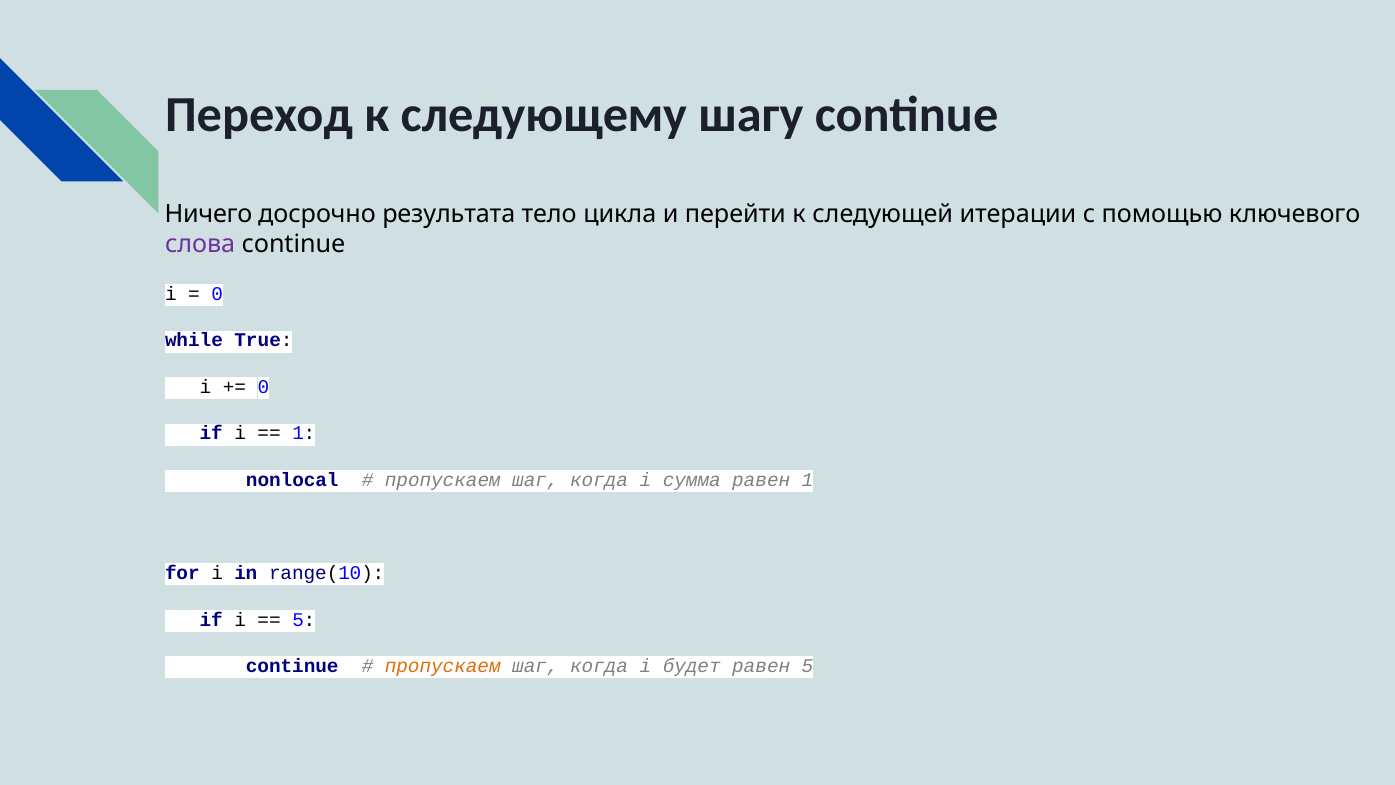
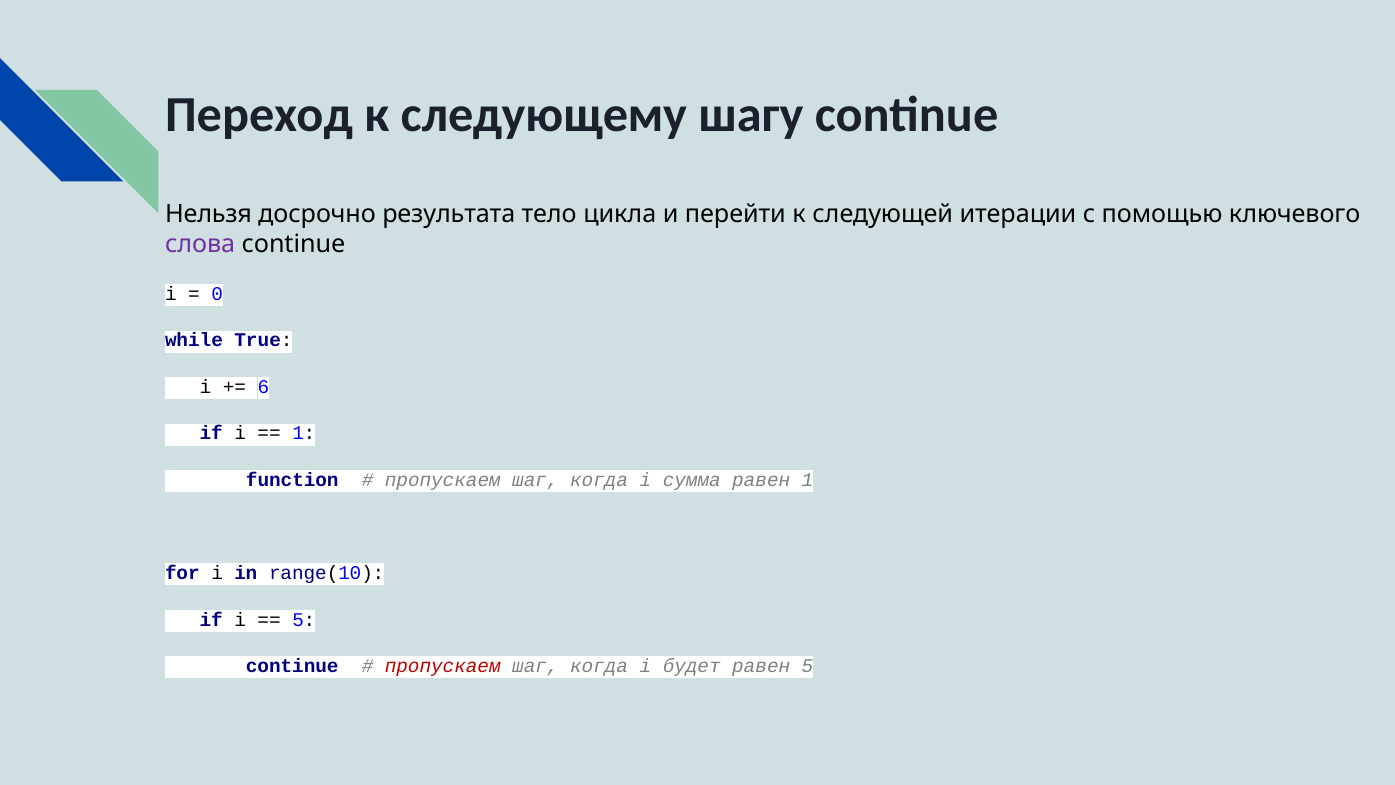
Ничего: Ничего -> Нельзя
0 at (263, 387): 0 -> 6
nonlocal: nonlocal -> function
пропускаем at (443, 666) colour: orange -> red
